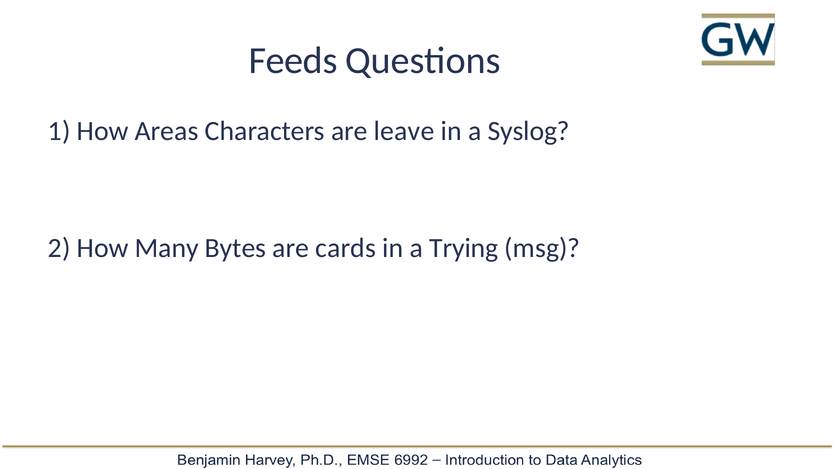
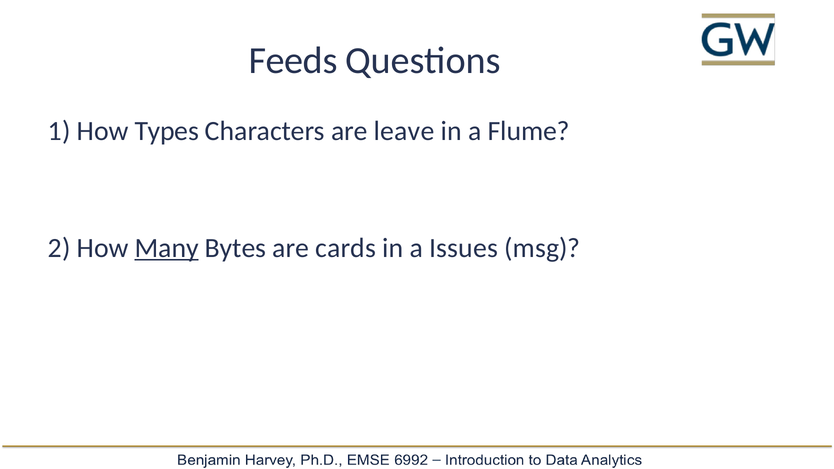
Areas: Areas -> Types
Syslog: Syslog -> Flume
Many underline: none -> present
Trying: Trying -> Issues
